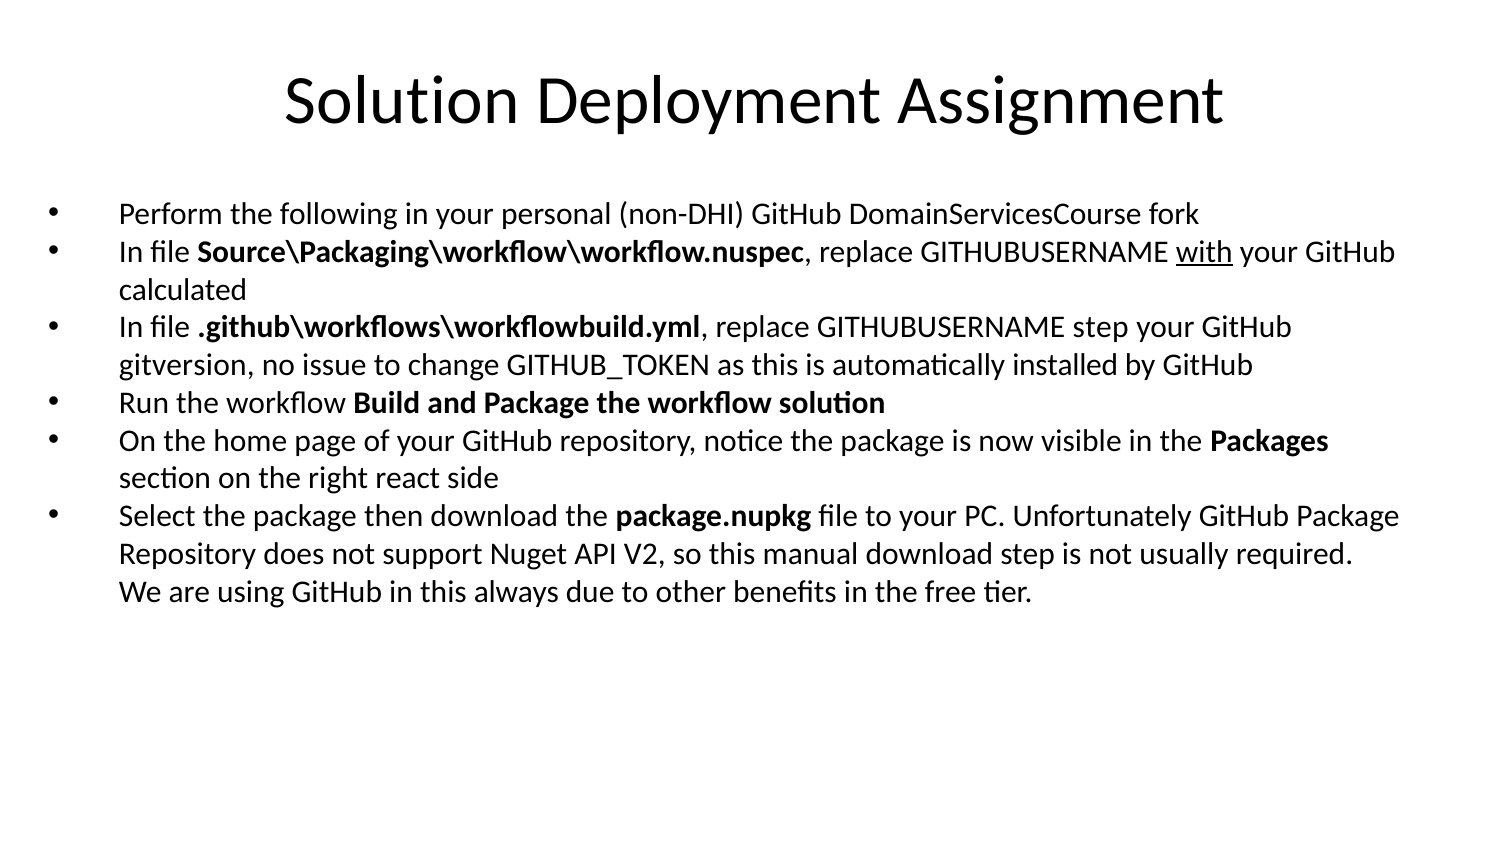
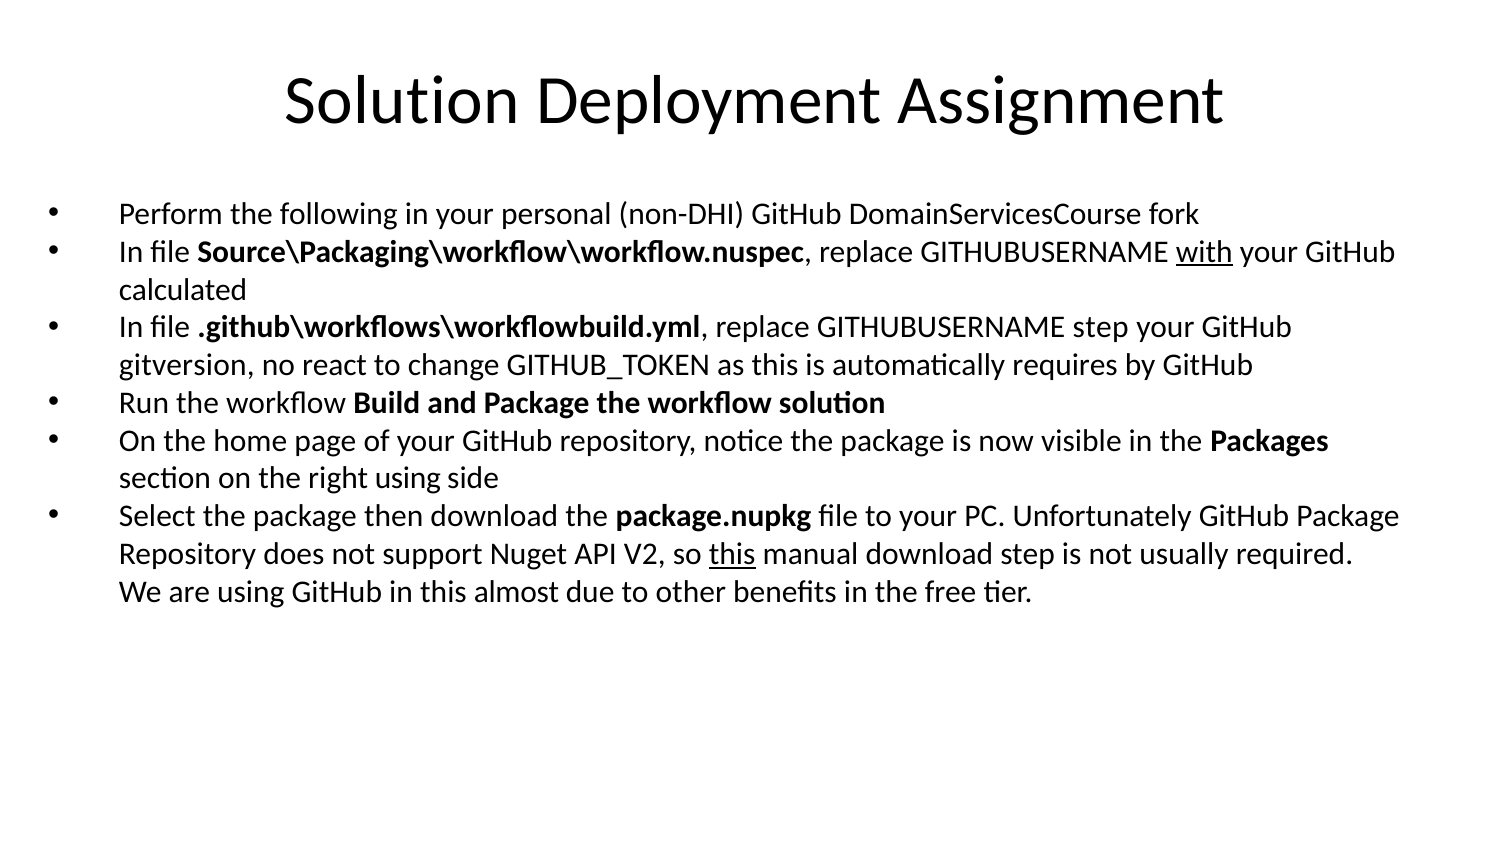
issue: issue -> react
installed: installed -> requires
right react: react -> using
this at (732, 554) underline: none -> present
always: always -> almost
